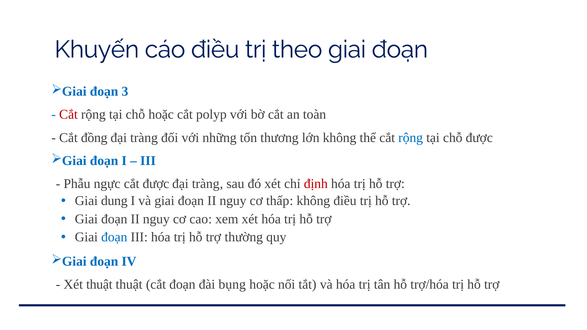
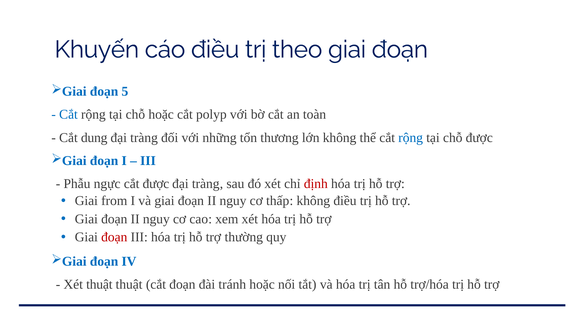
3: 3 -> 5
Cắt at (68, 115) colour: red -> blue
đồng: đồng -> dung
dung: dung -> from
đoạn at (114, 237) colour: blue -> red
bụng: bụng -> tránh
